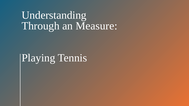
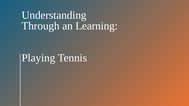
Measure: Measure -> Learning
